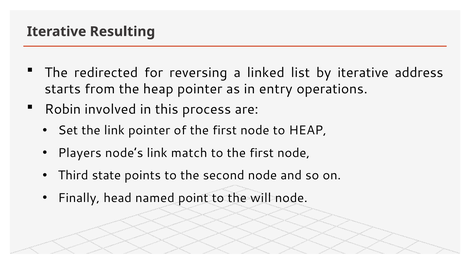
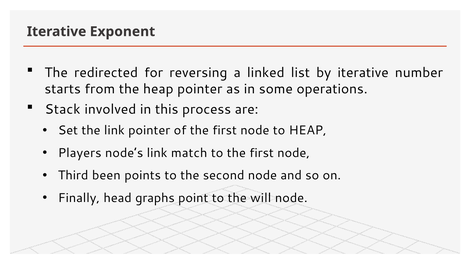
Resulting: Resulting -> Exponent
address: address -> number
entry: entry -> some
Robin: Robin -> Stack
state: state -> been
named: named -> graphs
